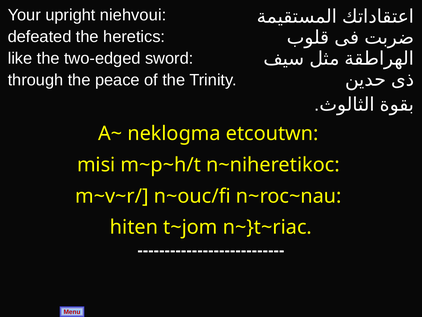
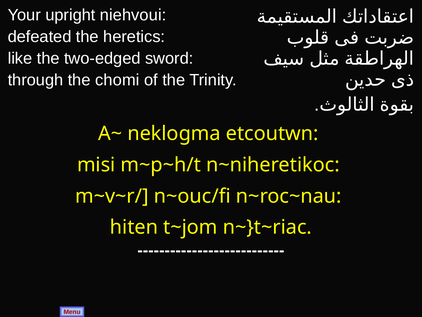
peace: peace -> chomi
